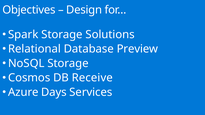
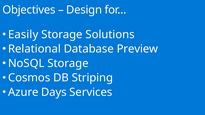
Spark: Spark -> Easily
Receive: Receive -> Striping
